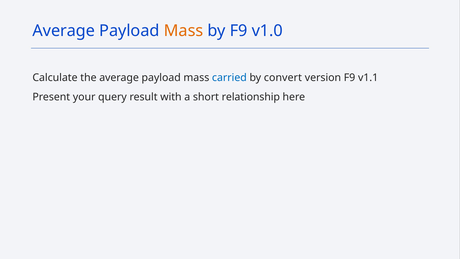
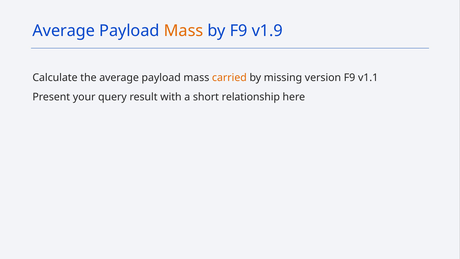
v1.0: v1.0 -> v1.9
carried colour: blue -> orange
convert: convert -> missing
